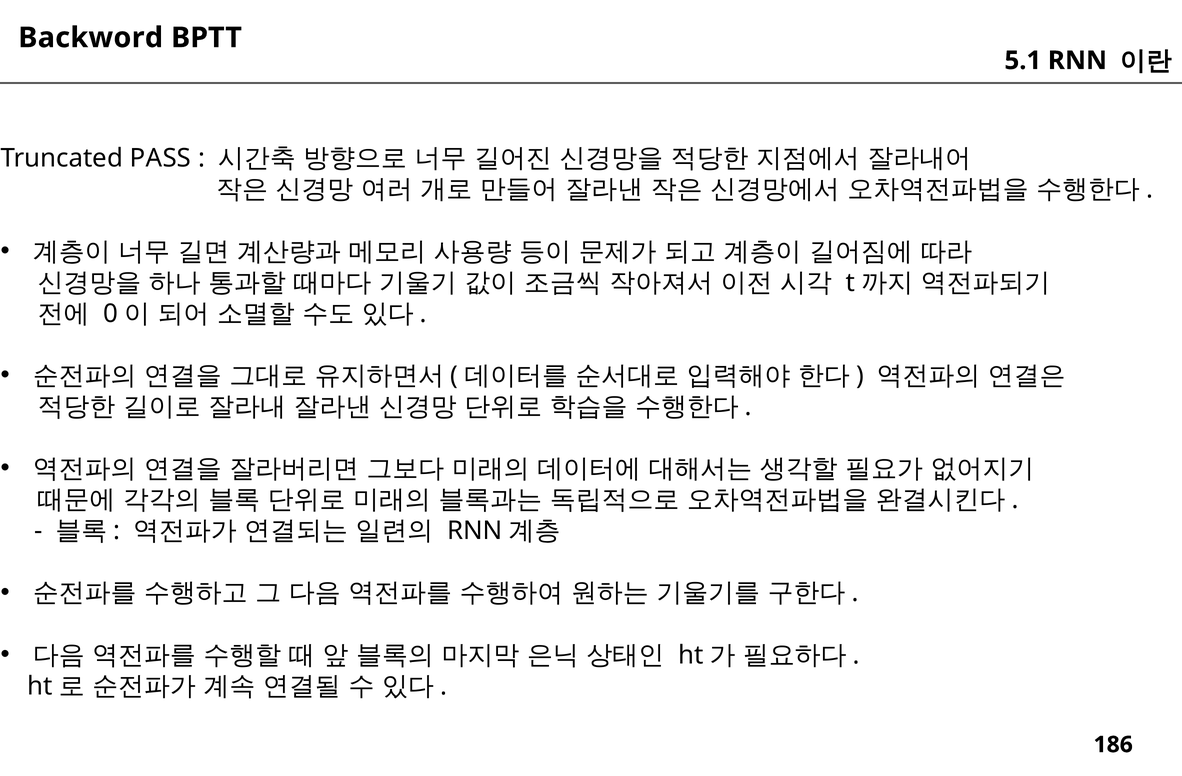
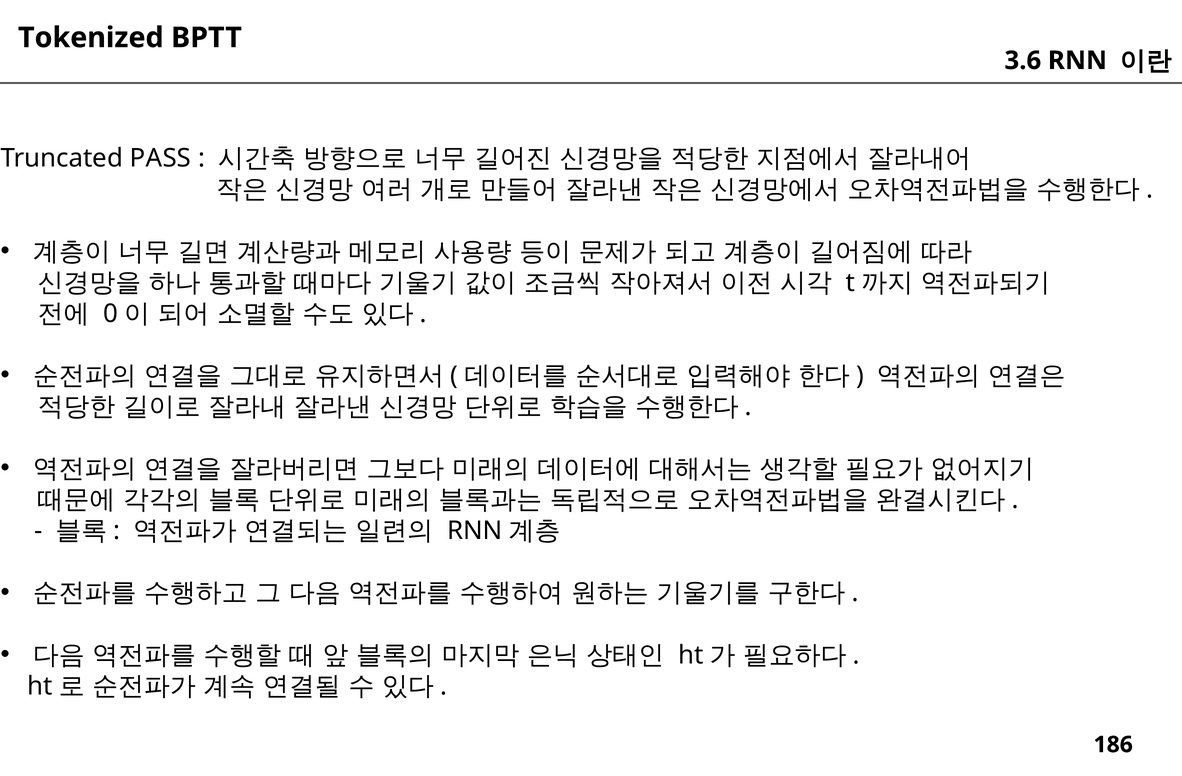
Backword: Backword -> Tokenized
5.1: 5.1 -> 3.6
